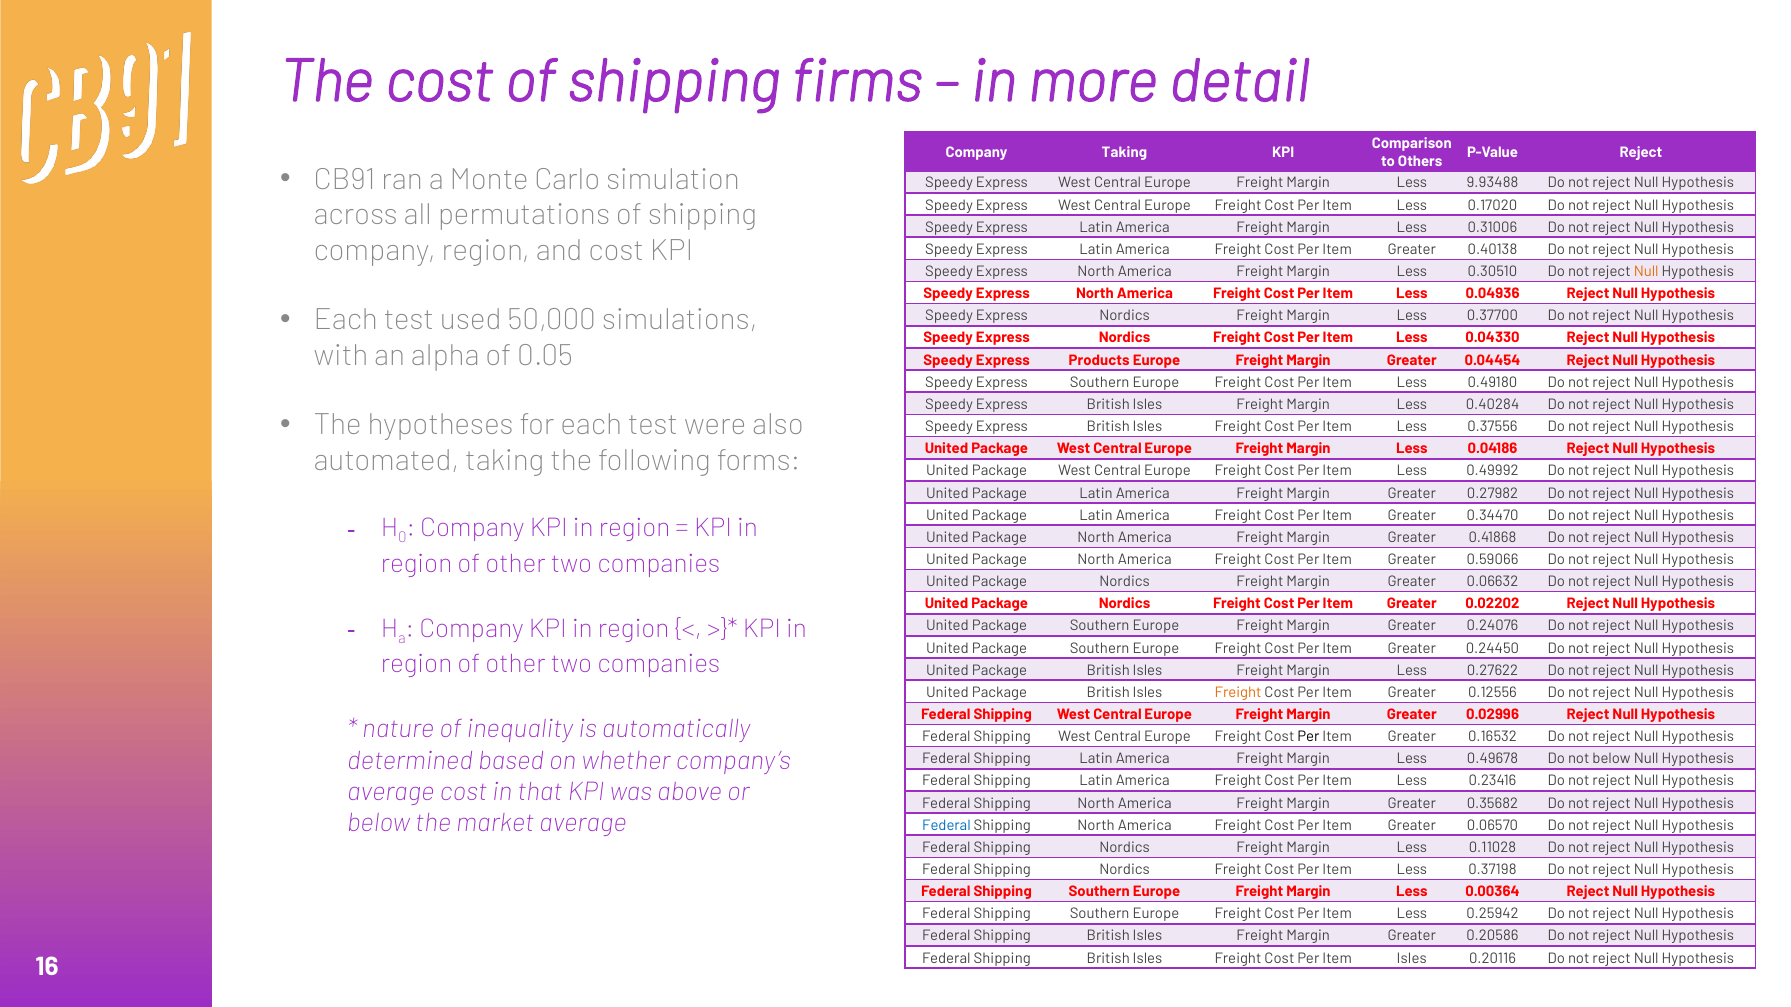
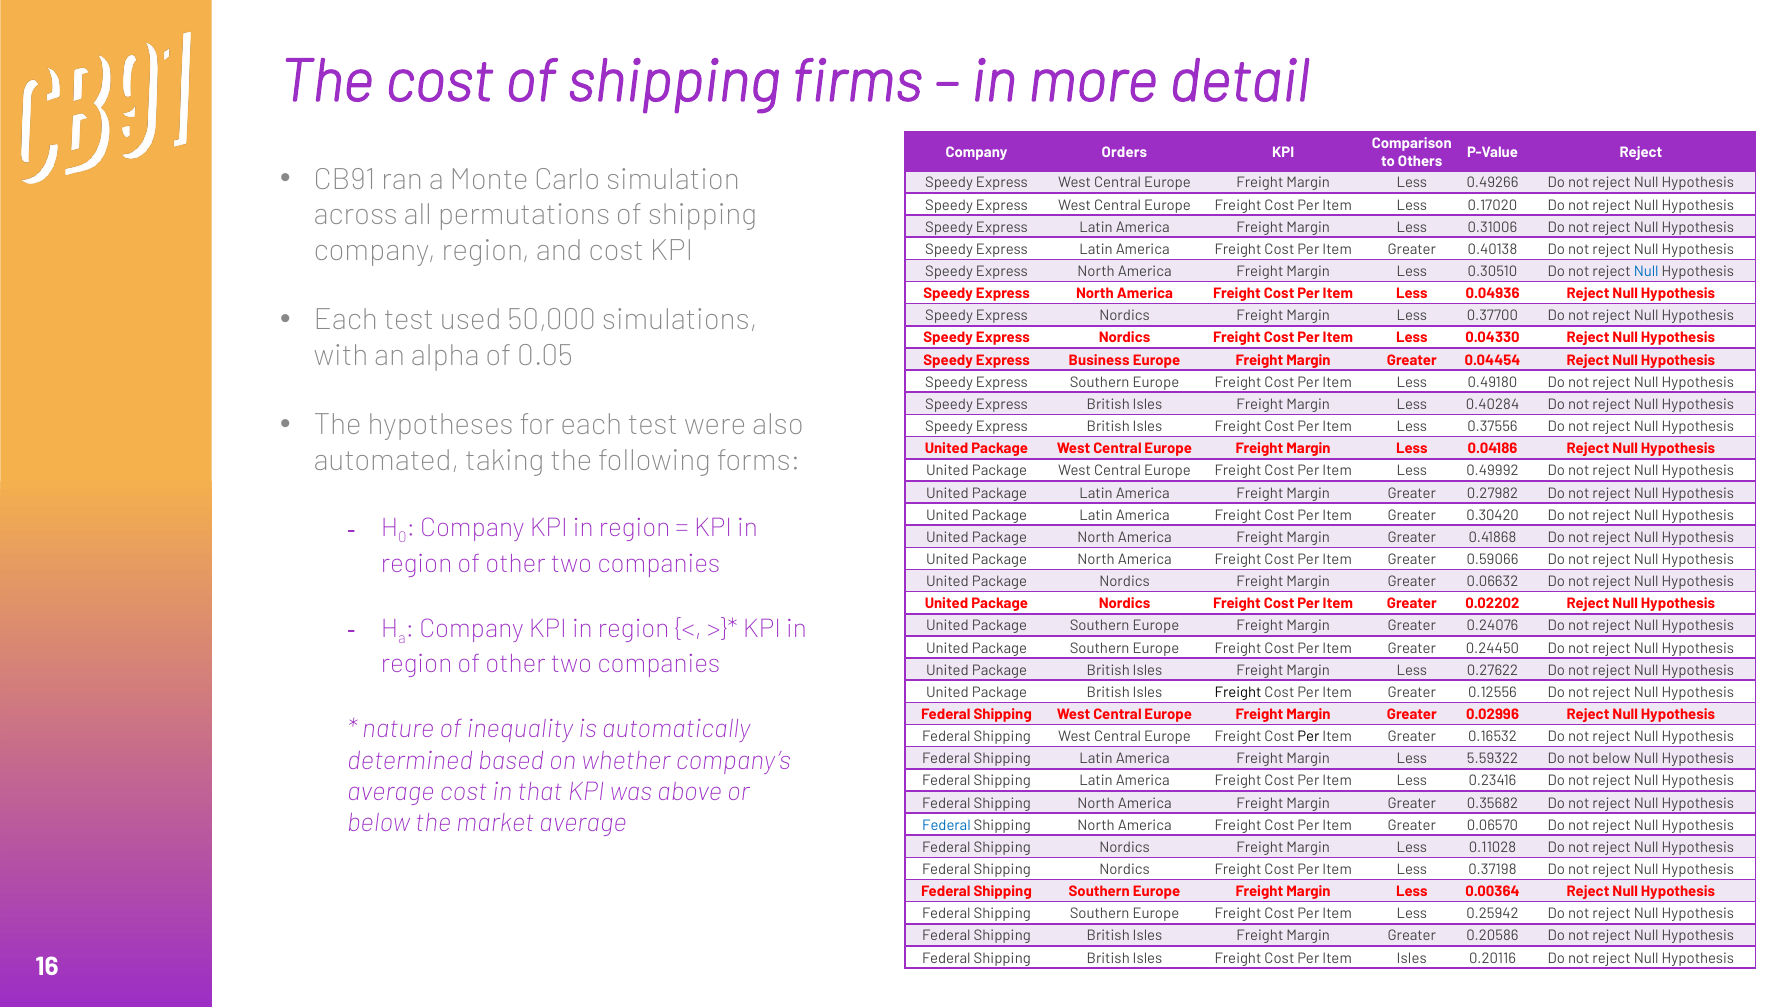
Company Taking: Taking -> Orders
9.93488: 9.93488 -> 0.49266
Null at (1646, 272) colour: orange -> blue
Products: Products -> Business
0.34470: 0.34470 -> 0.30420
Freight at (1238, 693) colour: orange -> black
0.49678: 0.49678 -> 5.59322
